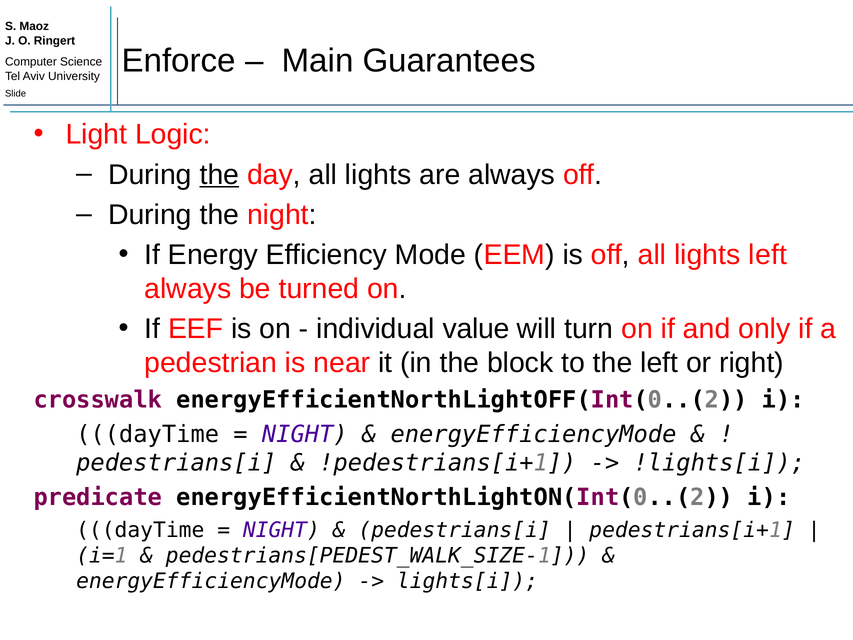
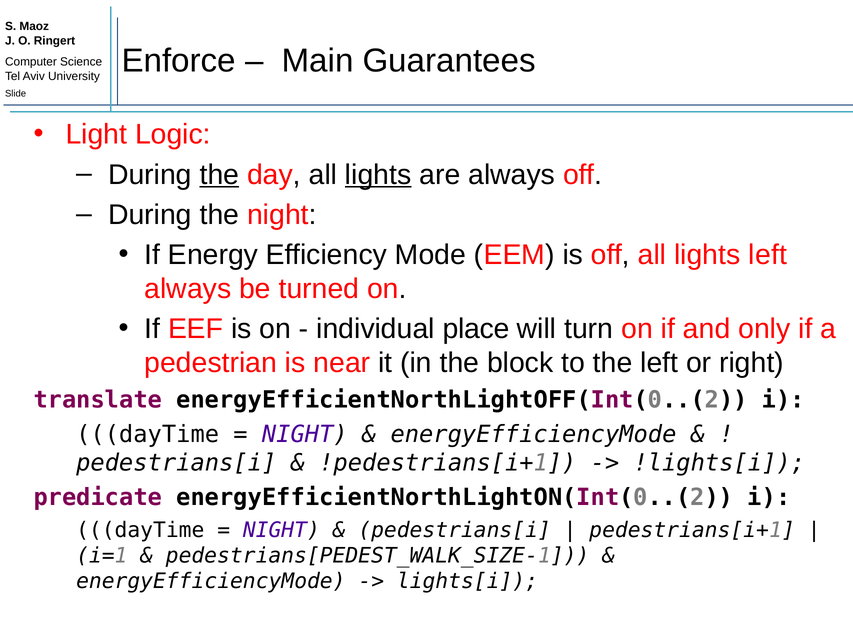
lights at (378, 175) underline: none -> present
value: value -> place
crosswalk: crosswalk -> translate
